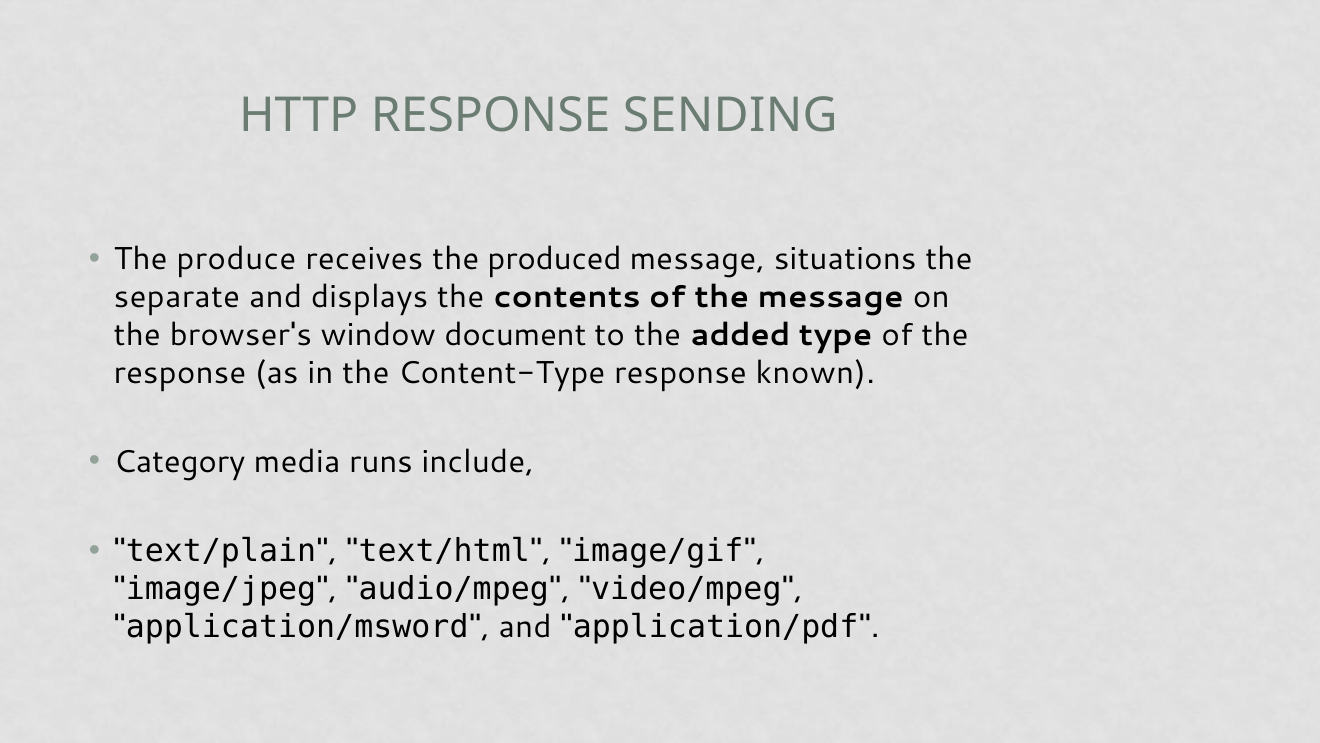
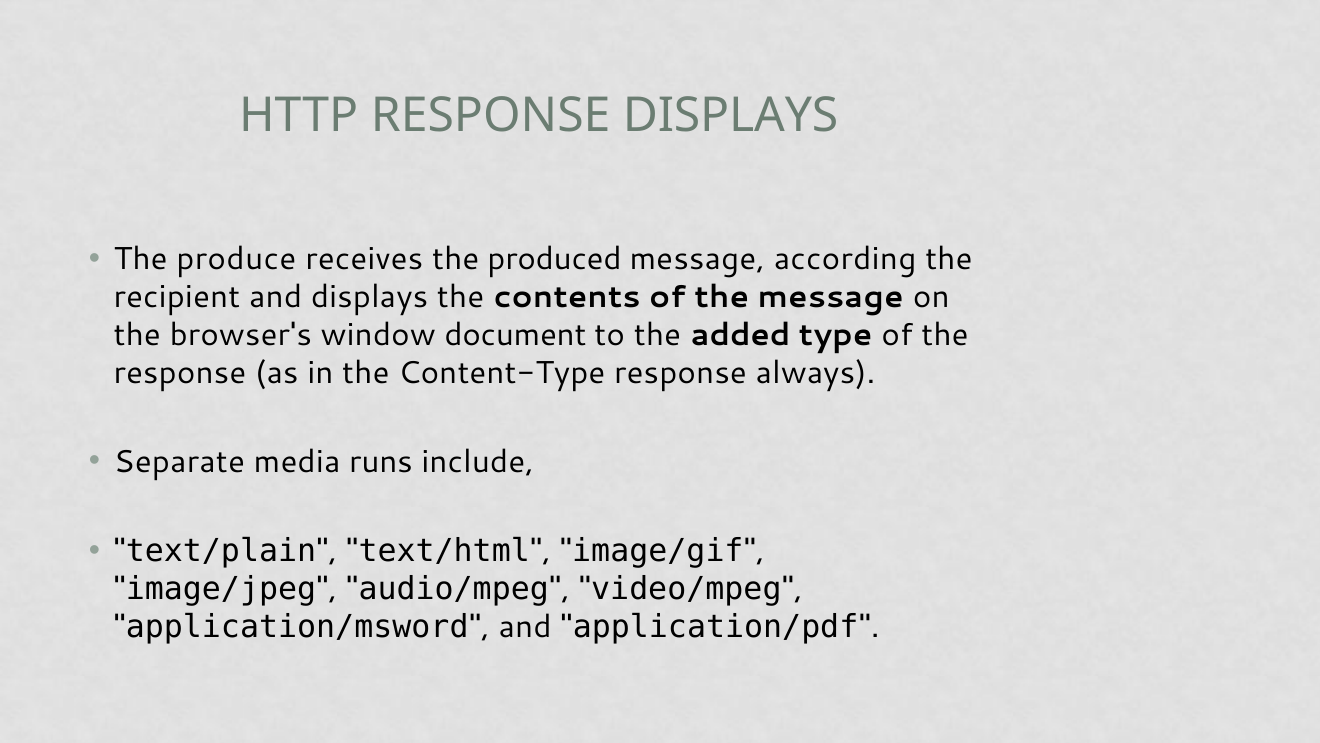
RESPONSE SENDING: SENDING -> DISPLAYS
situations: situations -> according
separate: separate -> recipient
known: known -> always
Category: Category -> Separate
